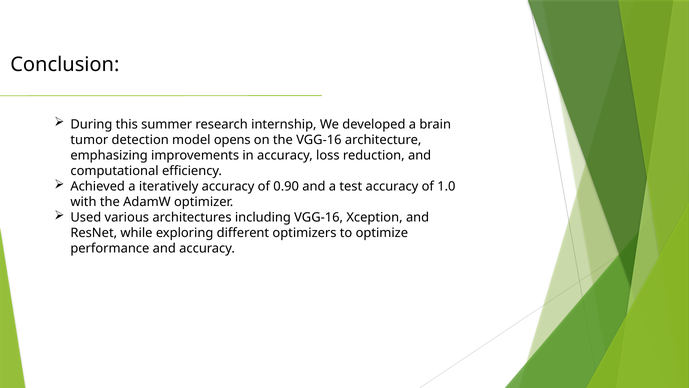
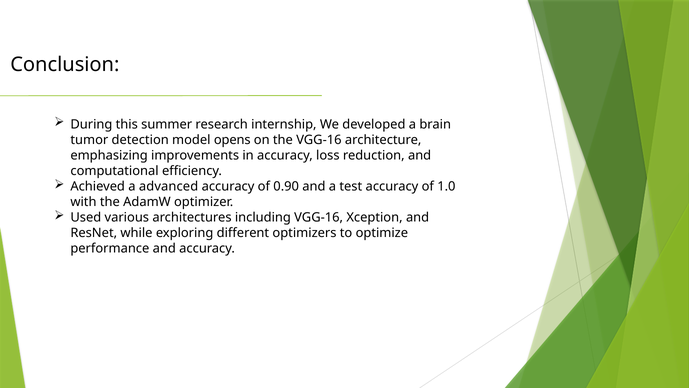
iteratively: iteratively -> advanced
